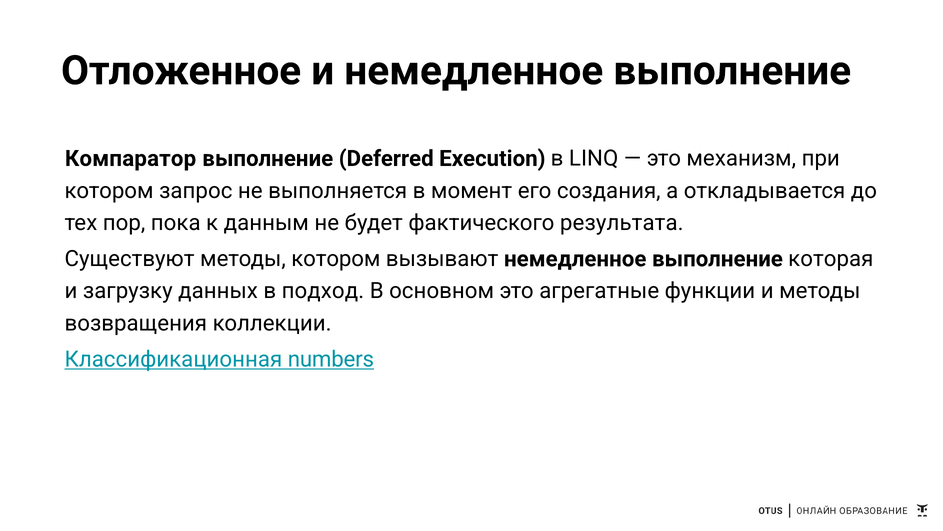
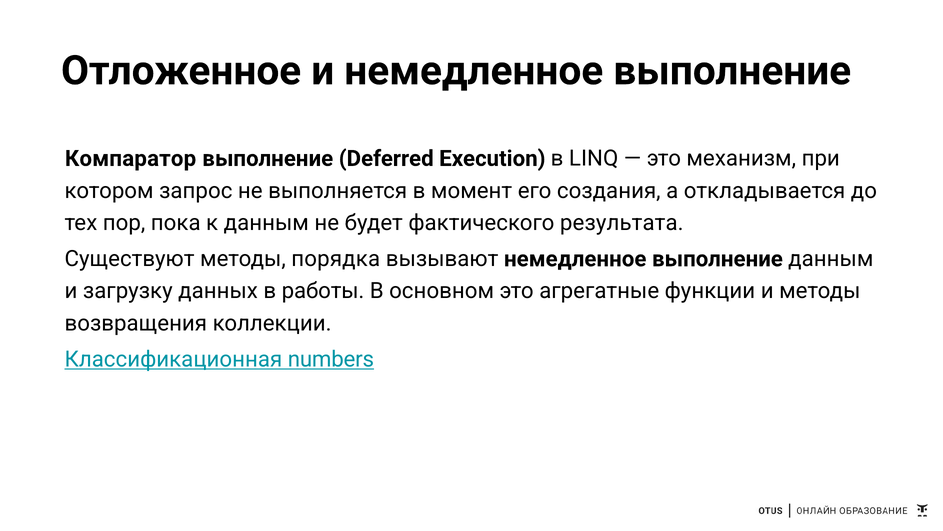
методы котором: котором -> порядка
выполнение которая: которая -> данным
подход: подход -> работы
